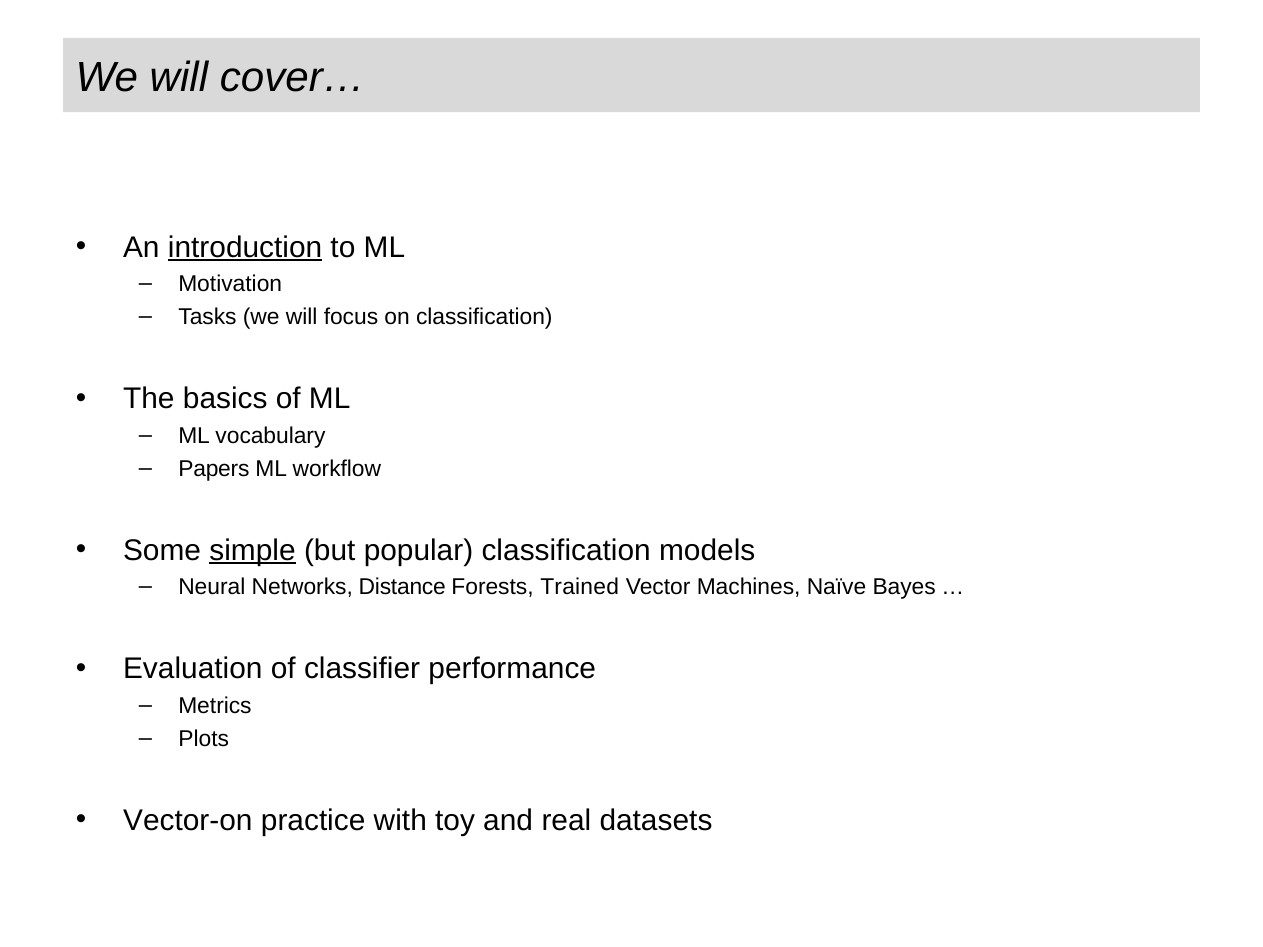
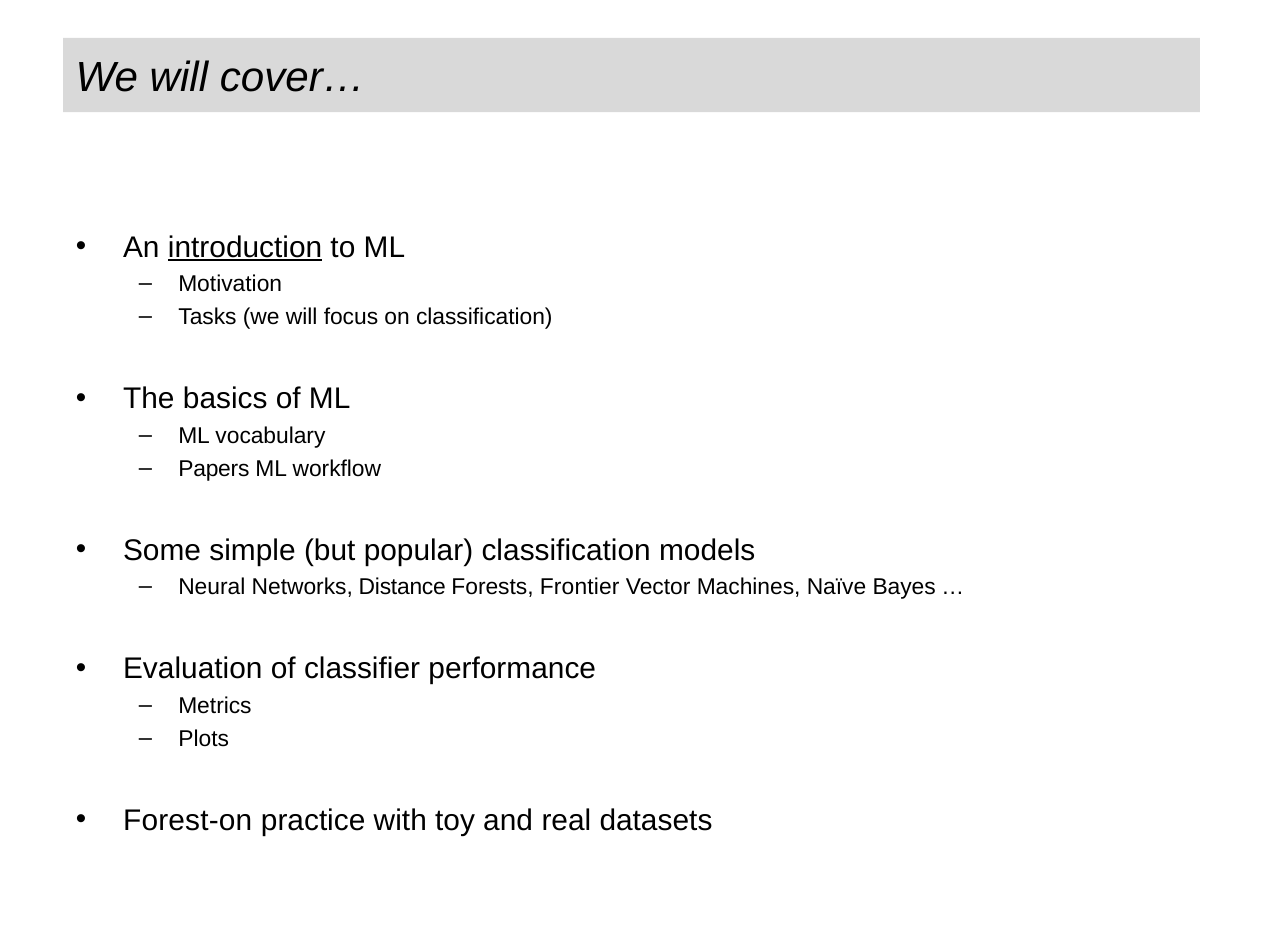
simple underline: present -> none
Trained: Trained -> Frontier
Vector-on: Vector-on -> Forest-on
